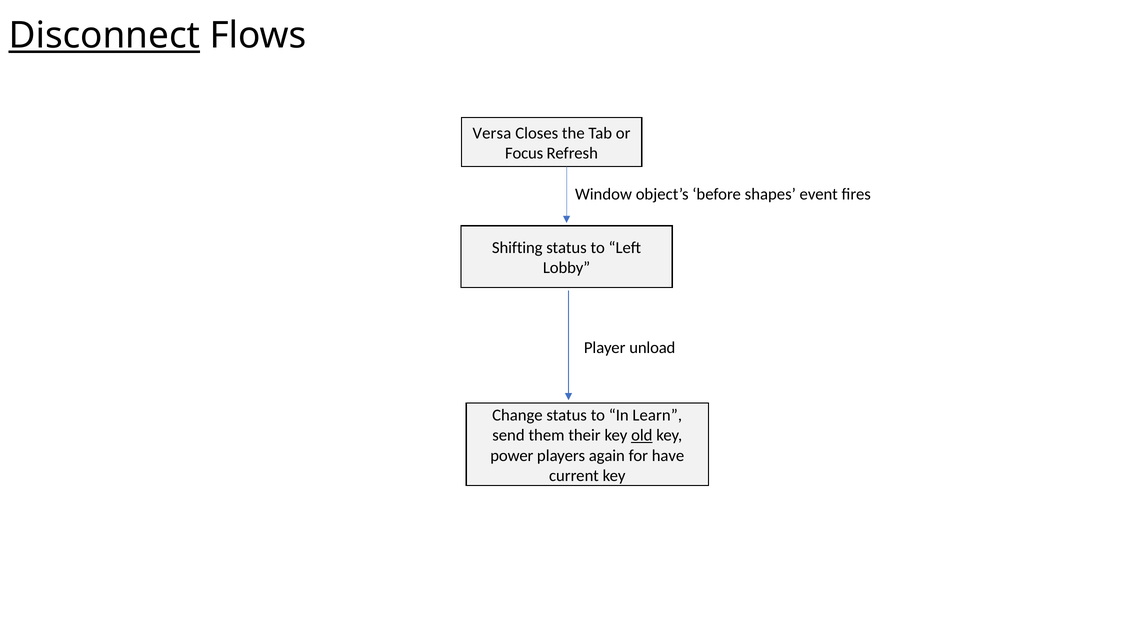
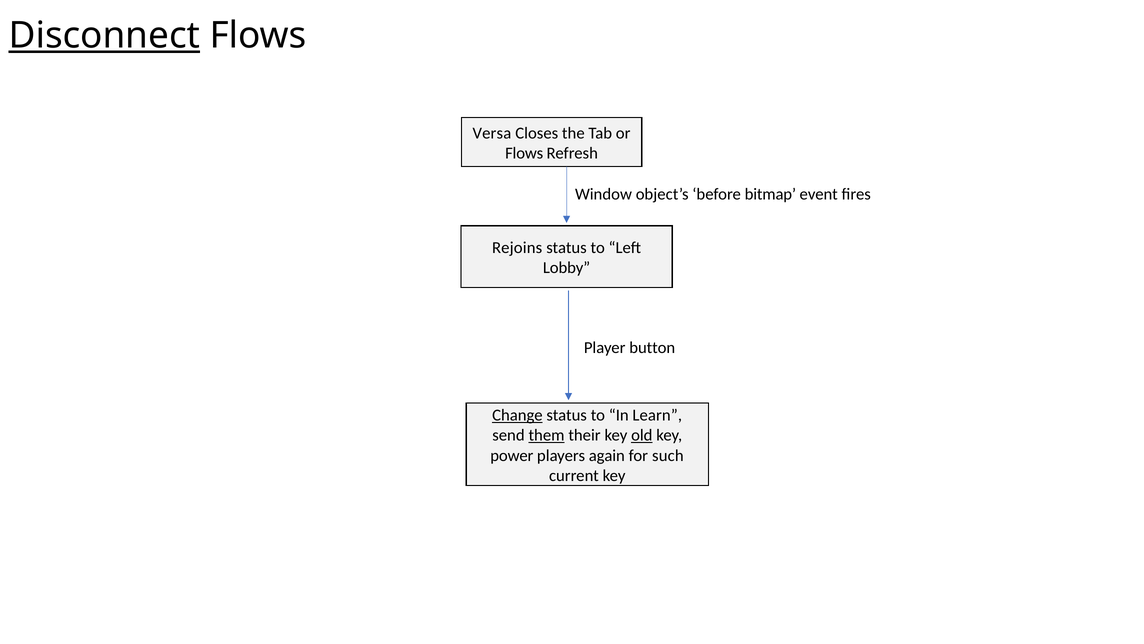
Focus at (524, 153): Focus -> Flows
shapes: shapes -> bitmap
Shifting: Shifting -> Rejoins
unload: unload -> button
Change underline: none -> present
them underline: none -> present
have: have -> such
